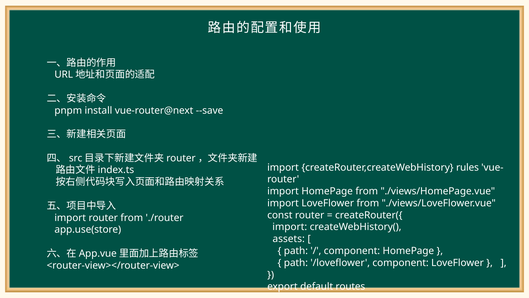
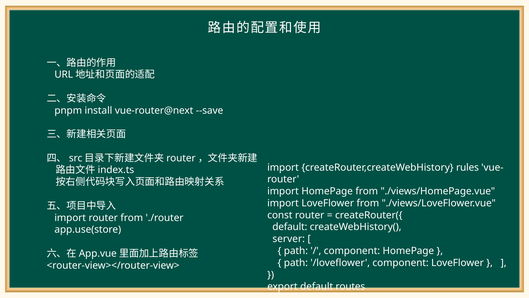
import at (290, 227): import -> default
assets: assets -> server
